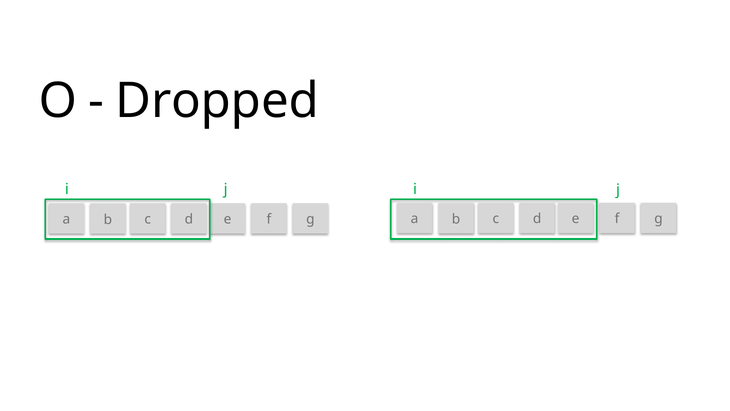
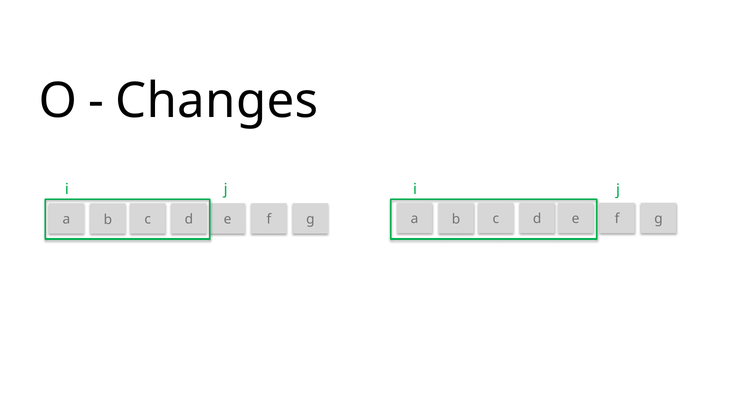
Dropped: Dropped -> Changes
